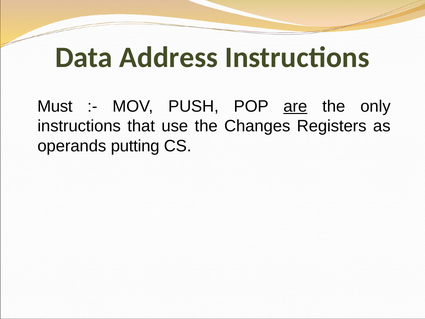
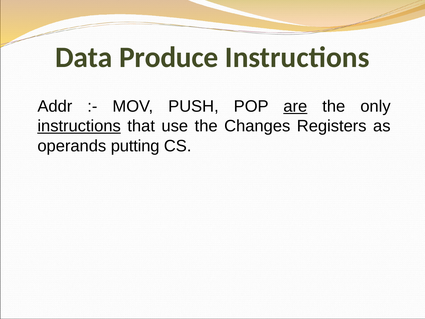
Address: Address -> Produce
Must: Must -> Addr
instructions at (79, 126) underline: none -> present
